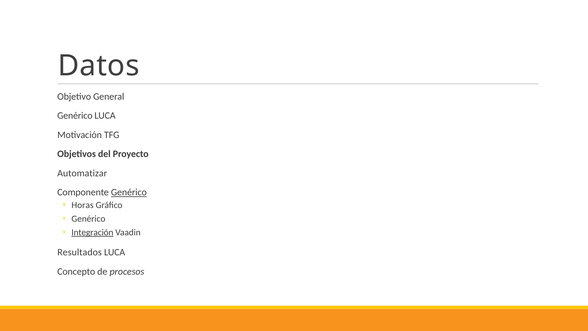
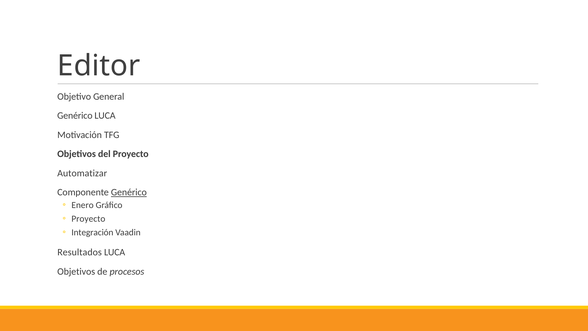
Datos: Datos -> Editor
Horas: Horas -> Enero
Genérico at (88, 219): Genérico -> Proyecto
Integración underline: present -> none
Concepto at (76, 271): Concepto -> Objetivos
